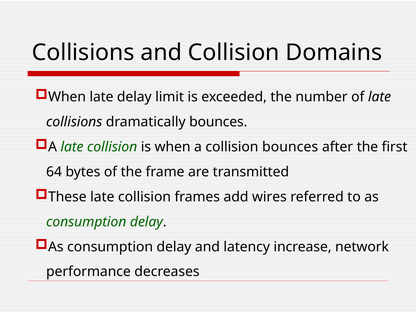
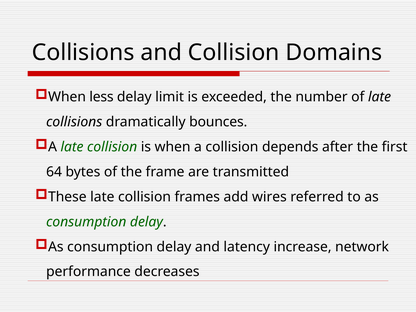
When late: late -> less
collision bounces: bounces -> depends
